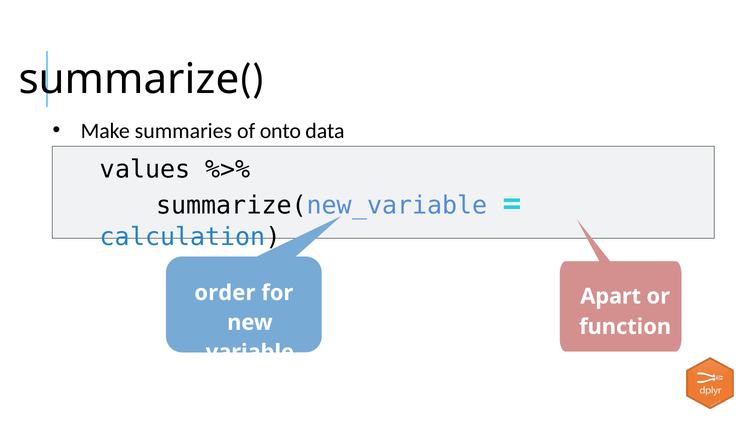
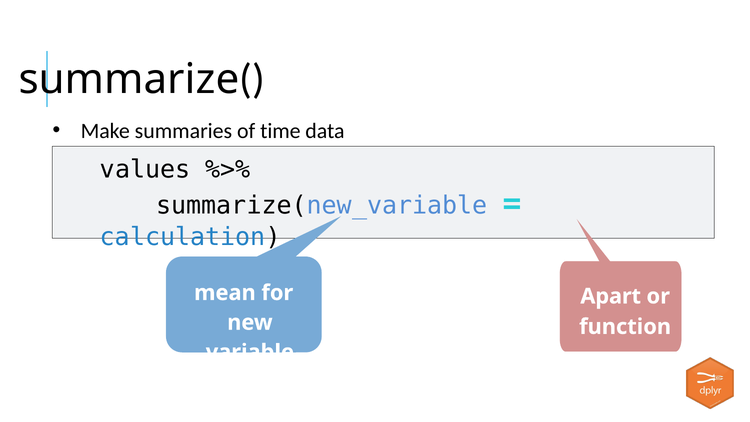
onto: onto -> time
order: order -> mean
